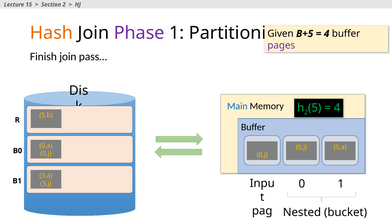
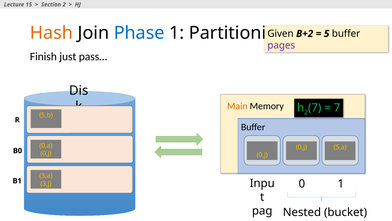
Phase colour: purple -> blue
B+5: B+5 -> B+2
4 at (327, 34): 4 -> 5
Finish join: join -> just
Main colour: blue -> orange
2 5: 5 -> 7
4 at (337, 108): 4 -> 7
